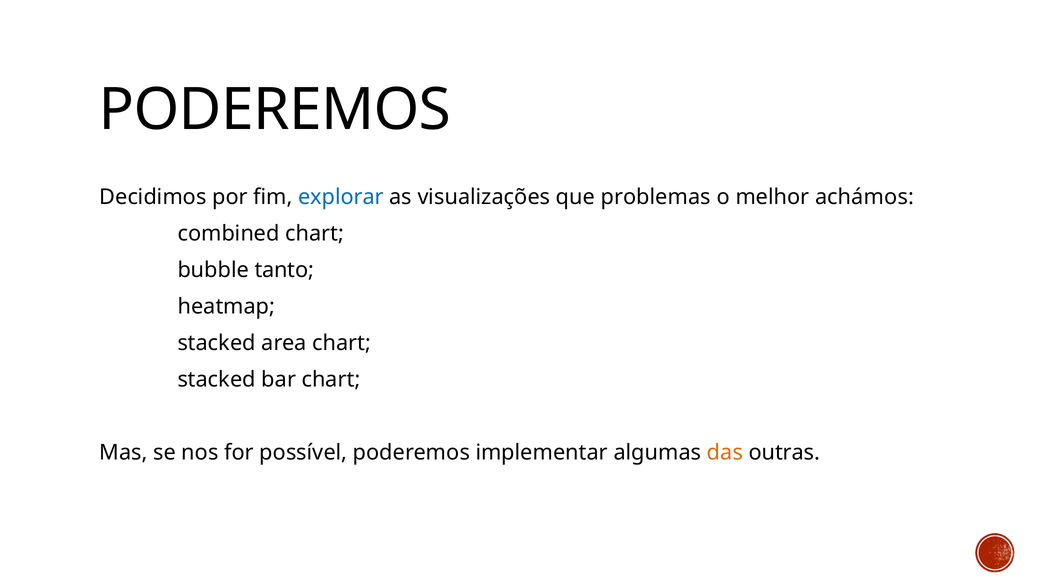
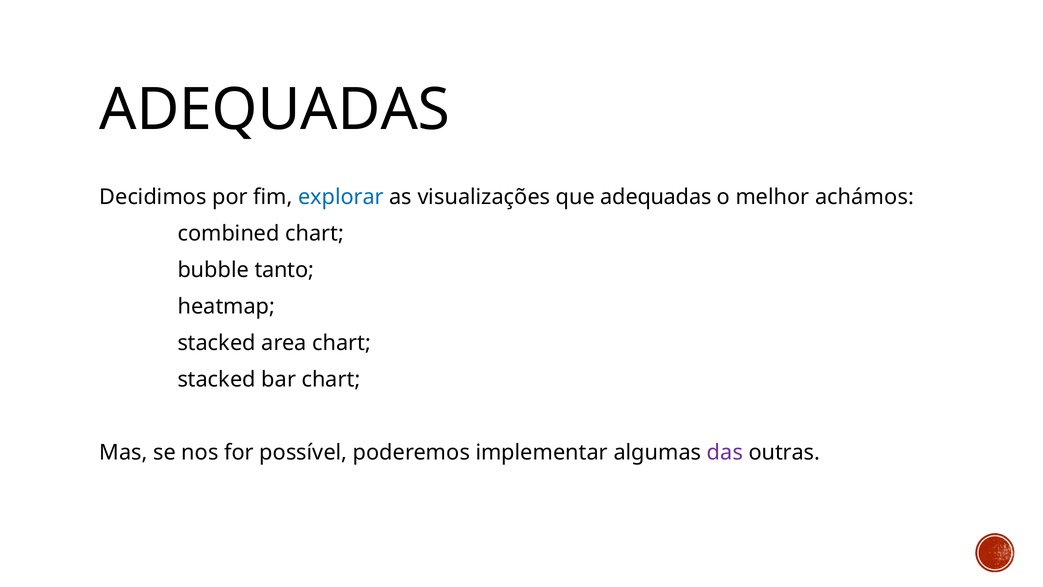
PODEREMOS at (275, 110): PODEREMOS -> ADEQUADAS
que problemas: problemas -> adequadas
das colour: orange -> purple
